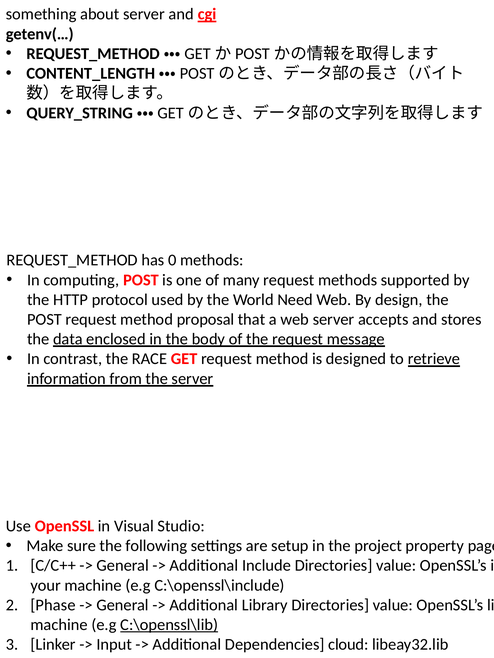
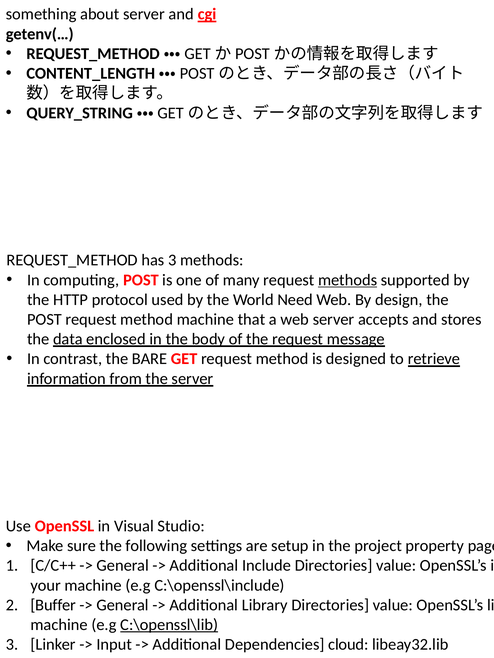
has 0: 0 -> 3
methods at (348, 280) underline: none -> present
method proposal: proposal -> machine
RACE: RACE -> BARE
Phase: Phase -> Buffer
